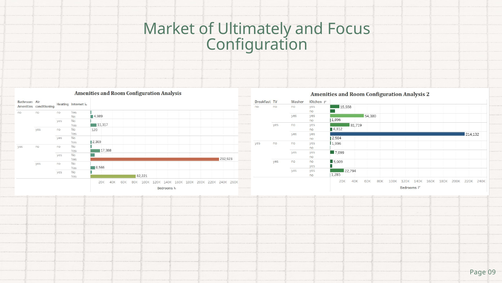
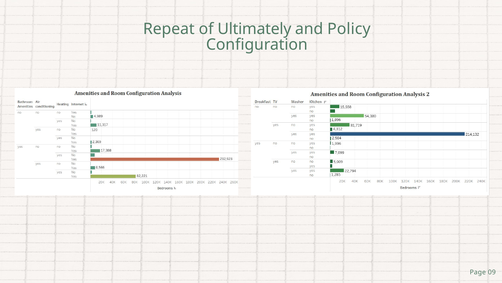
Market: Market -> Repeat
Focus: Focus -> Policy
